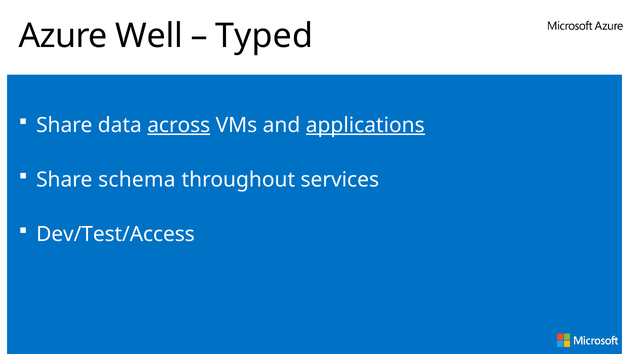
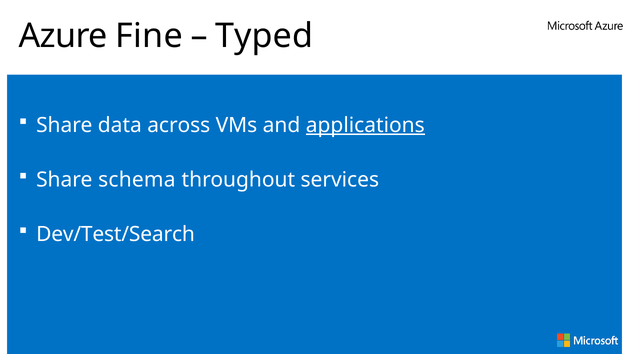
Well: Well -> Fine
across underline: present -> none
Dev/Test/Access: Dev/Test/Access -> Dev/Test/Search
